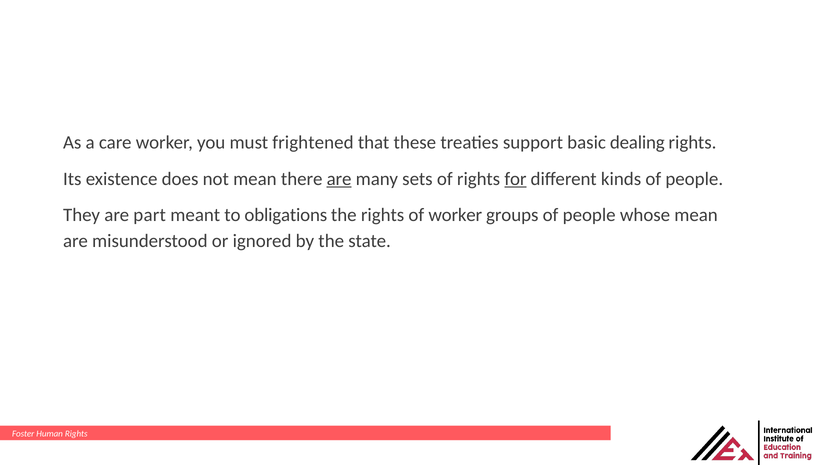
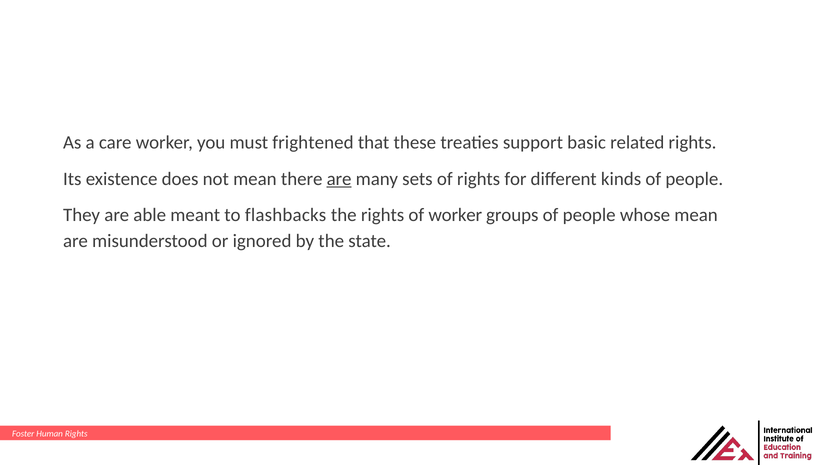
dealing: dealing -> related
for underline: present -> none
part: part -> able
obligations: obligations -> flashbacks
